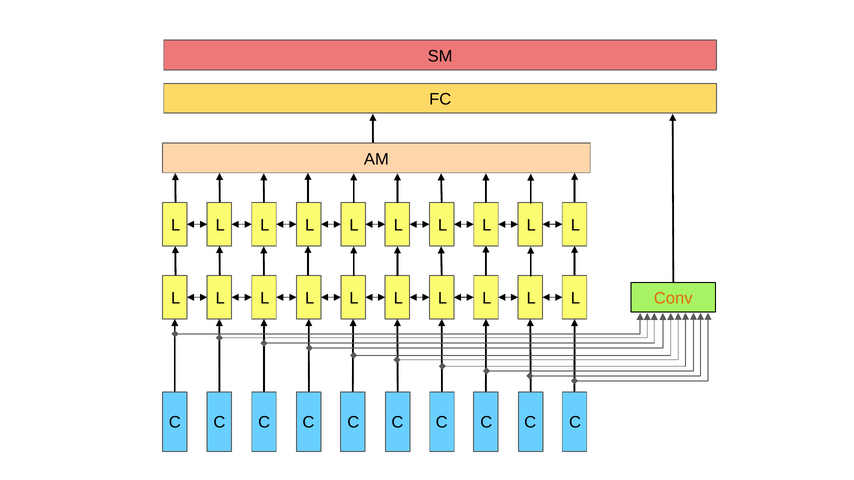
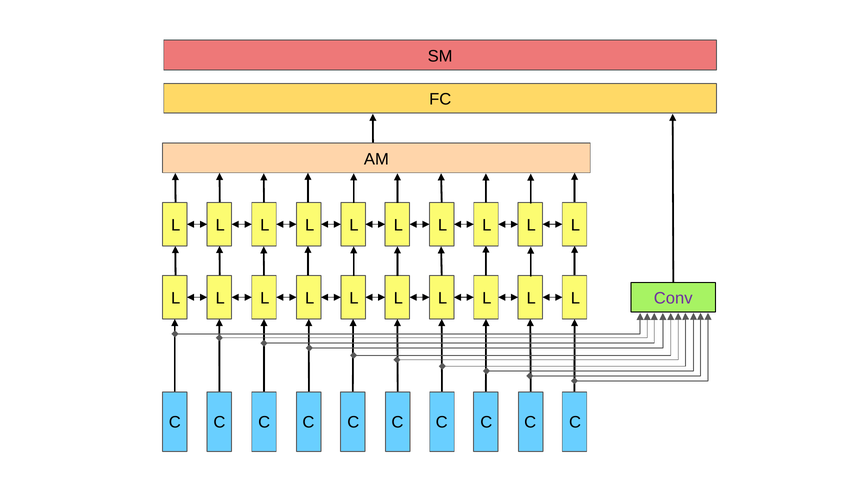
Conv colour: orange -> purple
